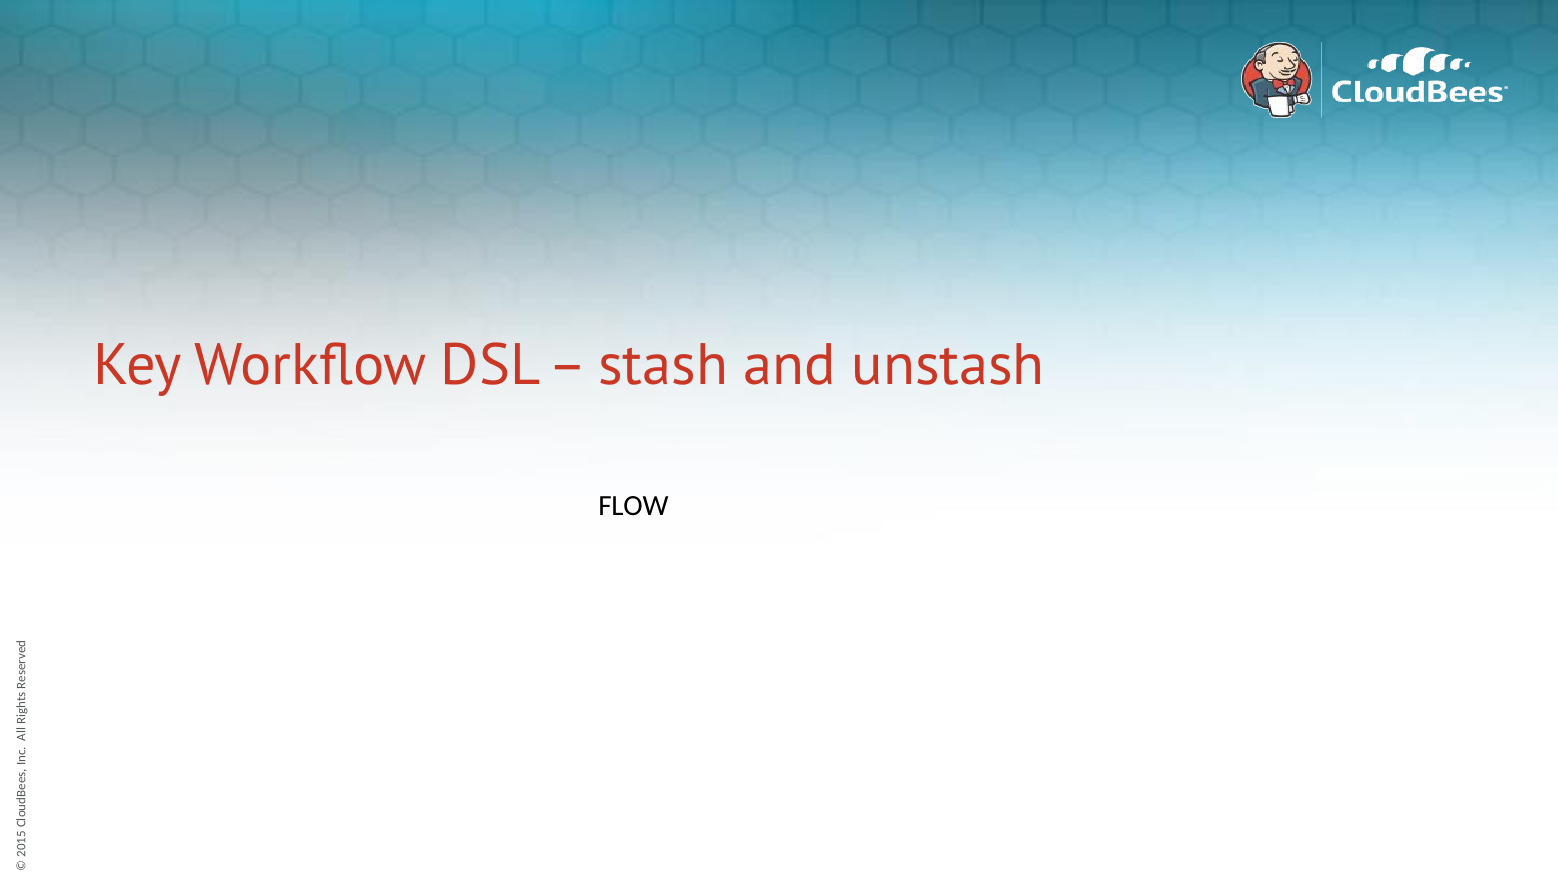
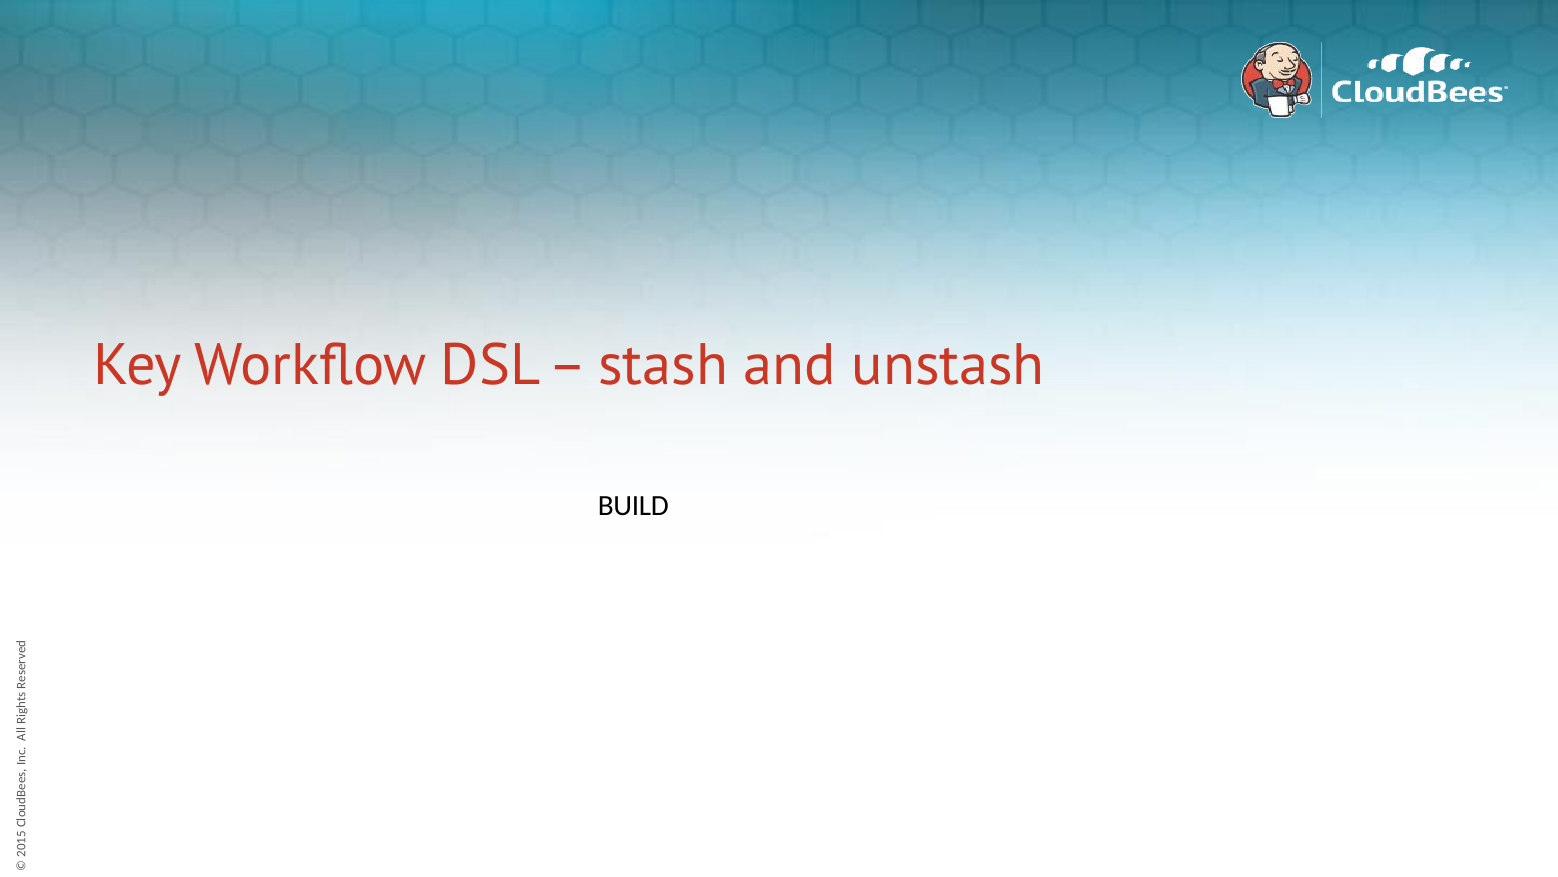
FLOW: FLOW -> BUILD
